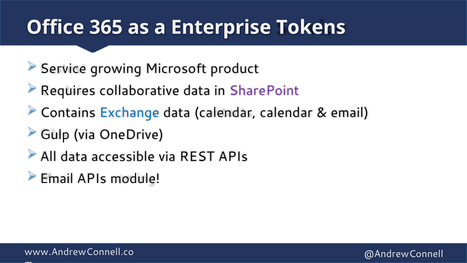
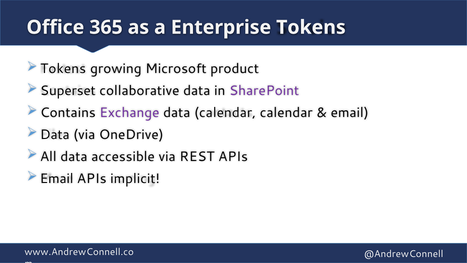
Service at (63, 69): Service -> Tokens
Requires: Requires -> Superset
Exchange colour: blue -> purple
Gulp at (55, 135): Gulp -> Data
module: module -> implicit
